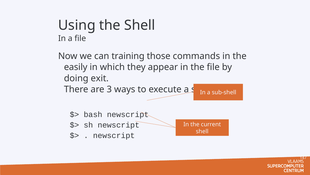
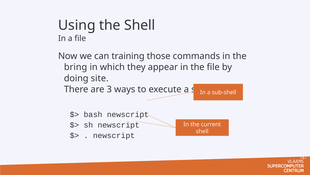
easily: easily -> bring
exit: exit -> site
